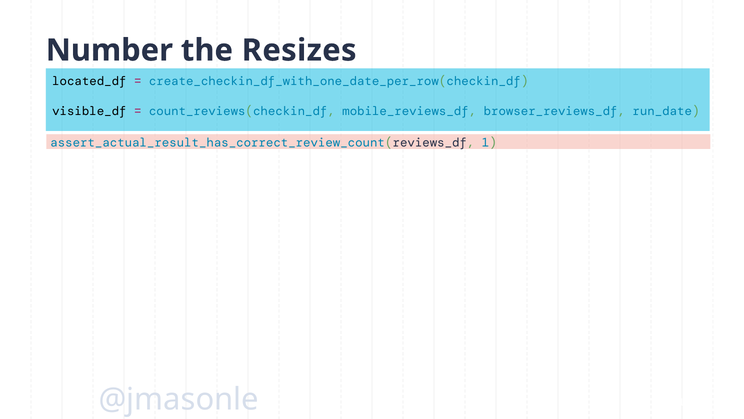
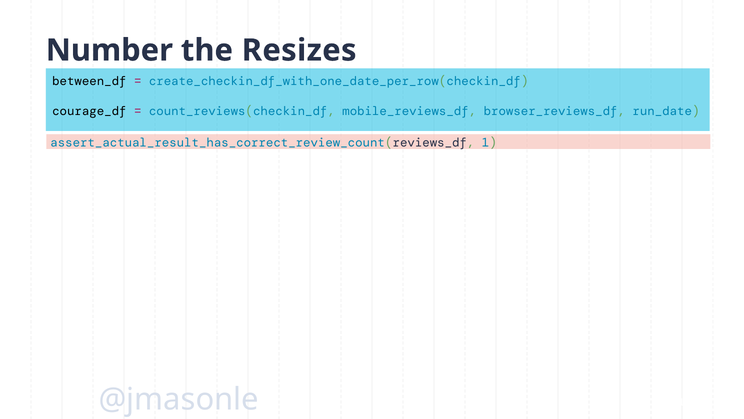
located_df: located_df -> between_df
visible_df: visible_df -> courage_df
